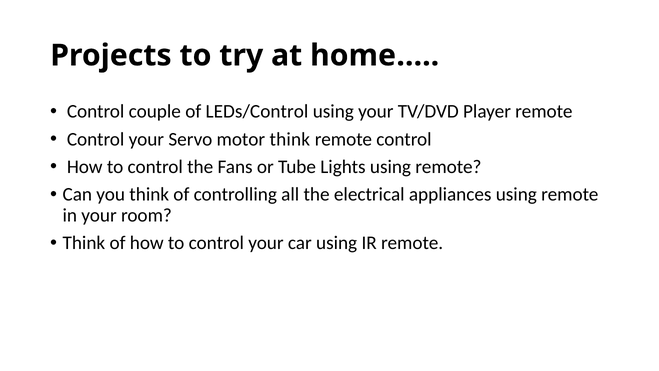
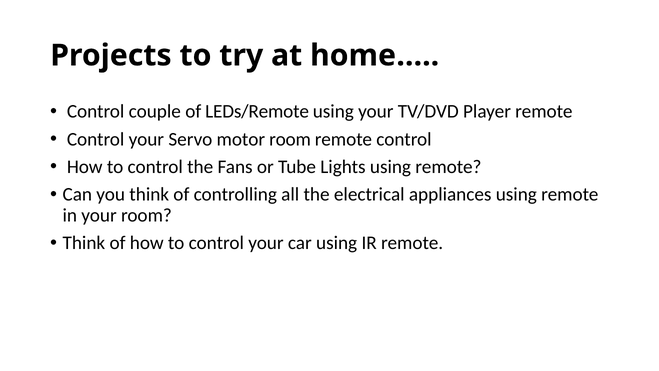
LEDs/Control: LEDs/Control -> LEDs/Remote
motor think: think -> room
